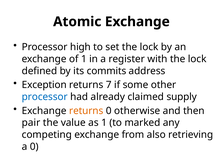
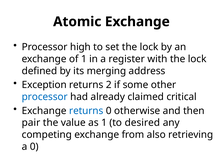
commits: commits -> merging
7: 7 -> 2
supply: supply -> critical
returns at (86, 110) colour: orange -> blue
marked: marked -> desired
